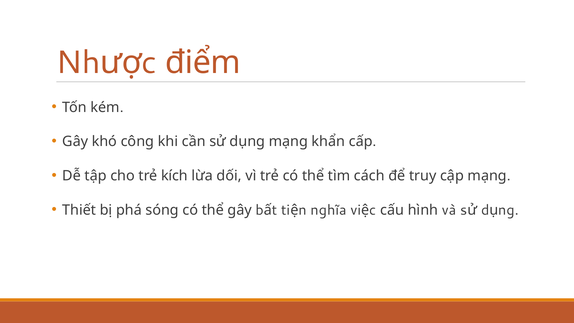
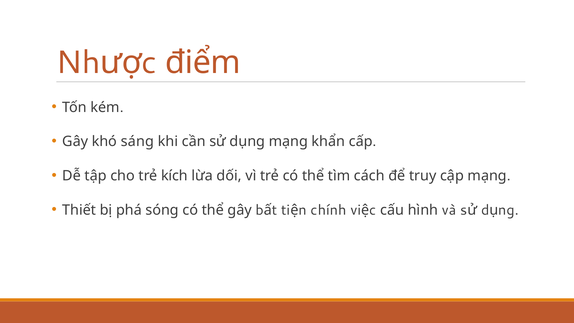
công: công -> sáng
nghĩa: nghĩa -> chính
